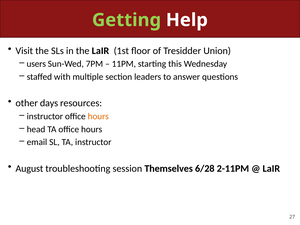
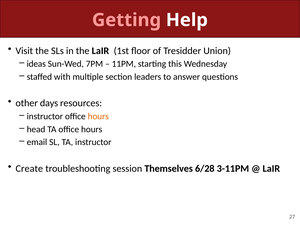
Getting colour: light green -> pink
users: users -> ideas
August: August -> Create
2-11PM: 2-11PM -> 3-11PM
